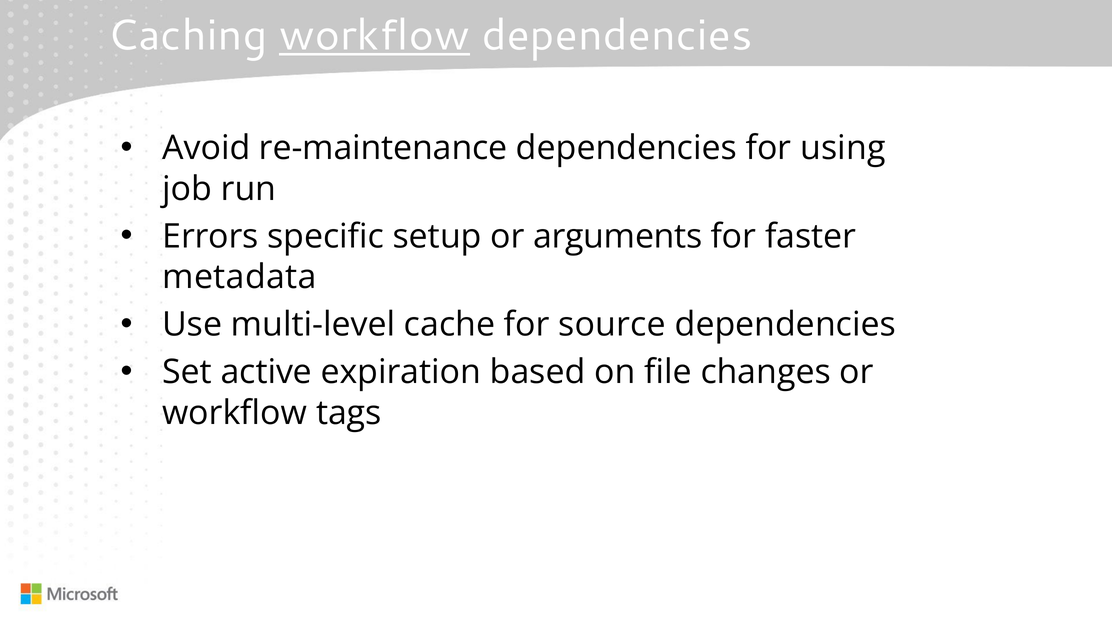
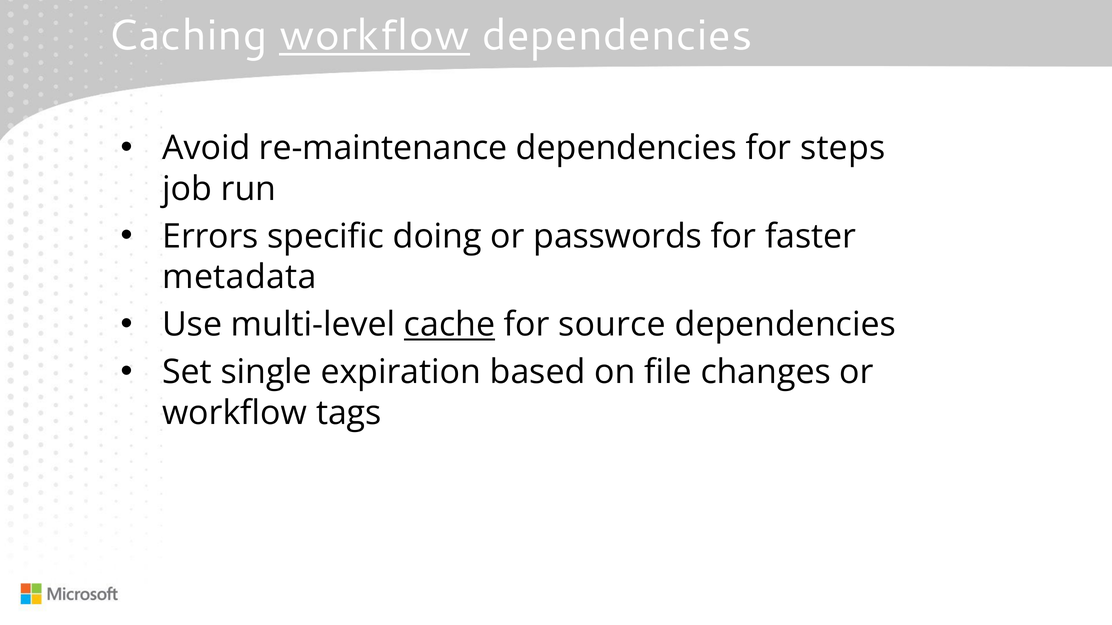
using: using -> steps
setup: setup -> doing
arguments: arguments -> passwords
cache underline: none -> present
active: active -> single
